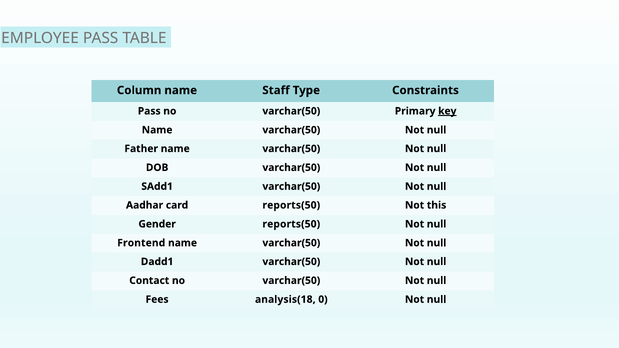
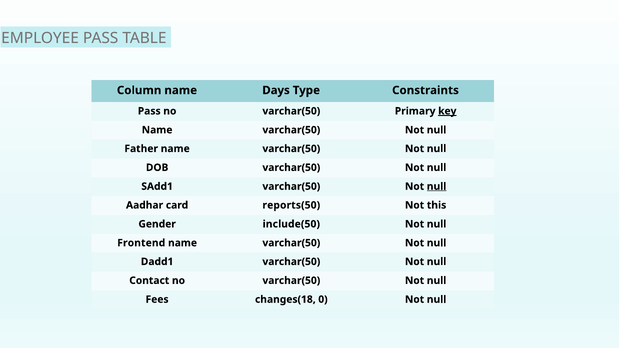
Staff: Staff -> Days
null at (437, 187) underline: none -> present
Gender reports(50: reports(50 -> include(50
analysis(18: analysis(18 -> changes(18
